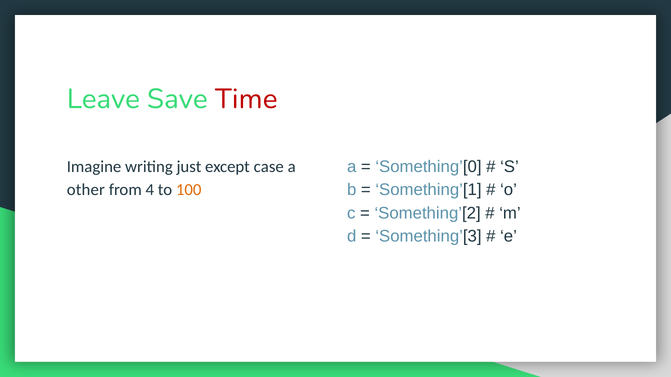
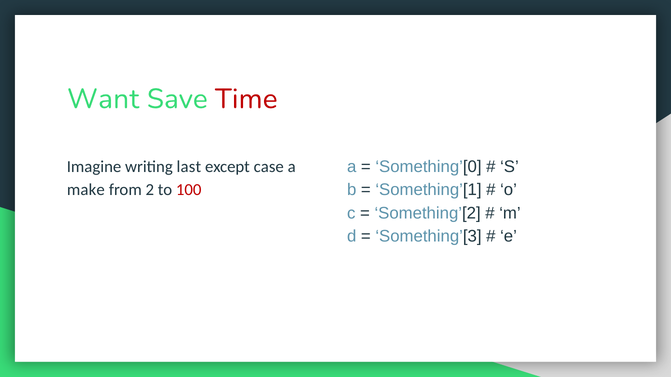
Leave: Leave -> Want
just: just -> last
other: other -> make
4: 4 -> 2
100 colour: orange -> red
